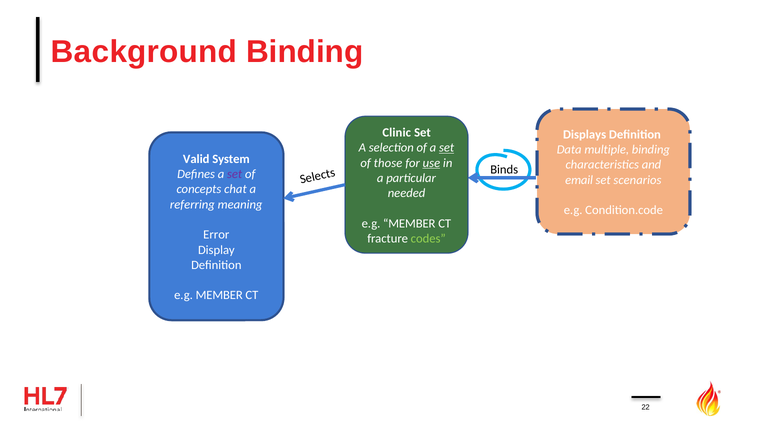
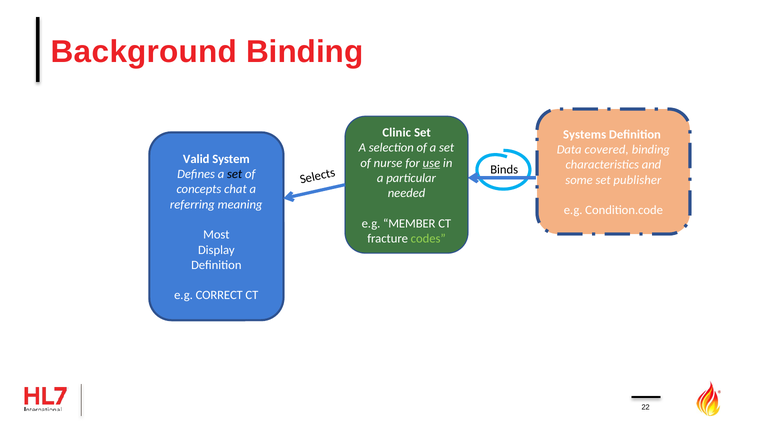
Displays: Displays -> Systems
set at (447, 148) underline: present -> none
multiple: multiple -> covered
those: those -> nurse
set at (235, 174) colour: purple -> black
email: email -> some
scenarios: scenarios -> publisher
Error: Error -> Most
MEMBER at (219, 295): MEMBER -> CORRECT
